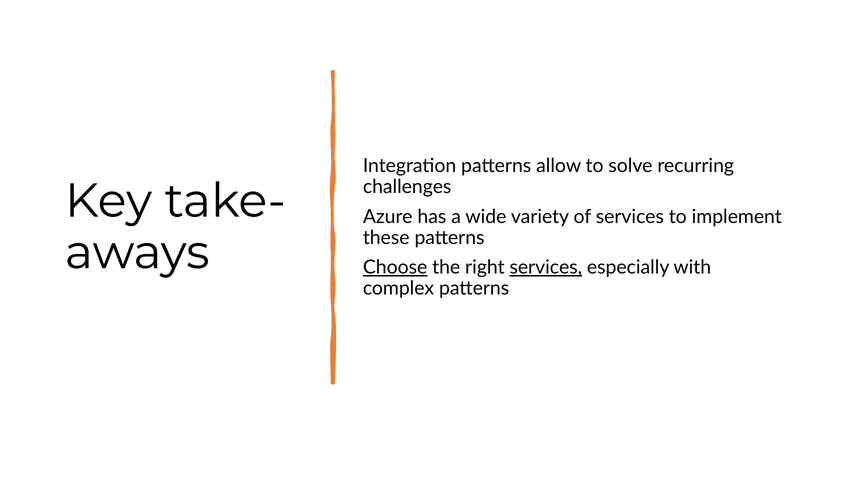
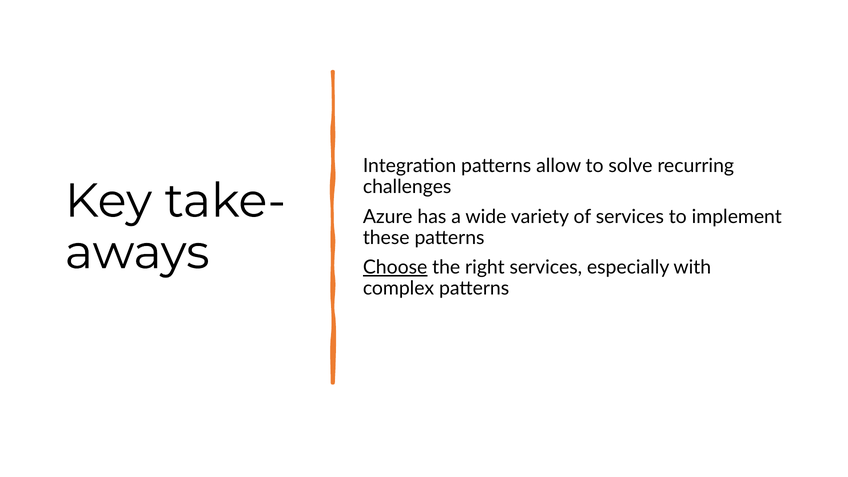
services at (546, 267) underline: present -> none
